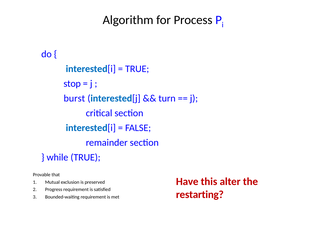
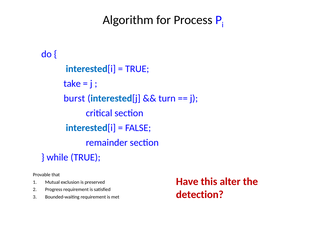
stop: stop -> take
restarting: restarting -> detection
